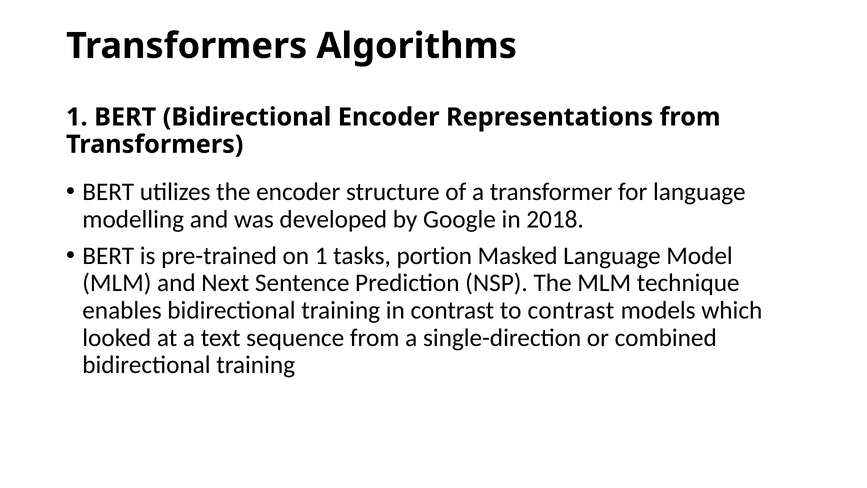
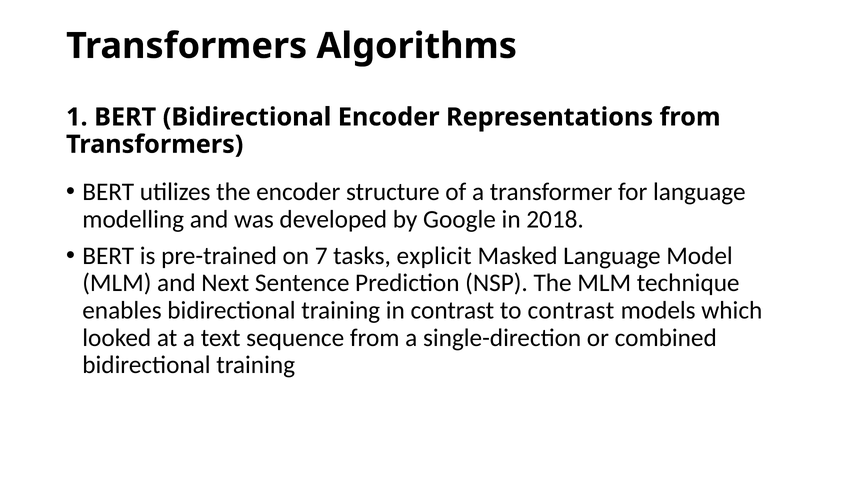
on 1: 1 -> 7
portion: portion -> explicit
